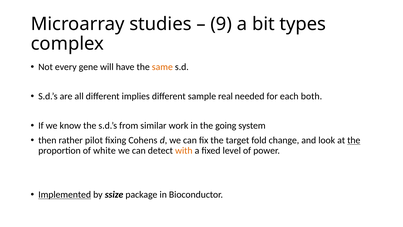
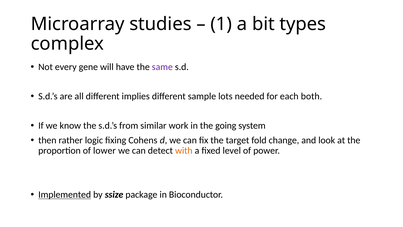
9: 9 -> 1
same colour: orange -> purple
real: real -> lots
pilot: pilot -> logic
the at (354, 140) underline: present -> none
white: white -> lower
